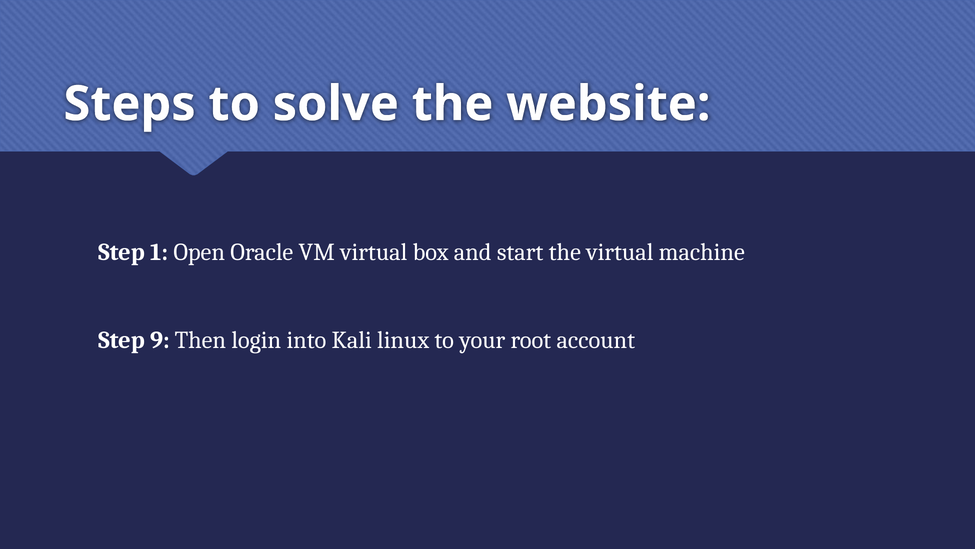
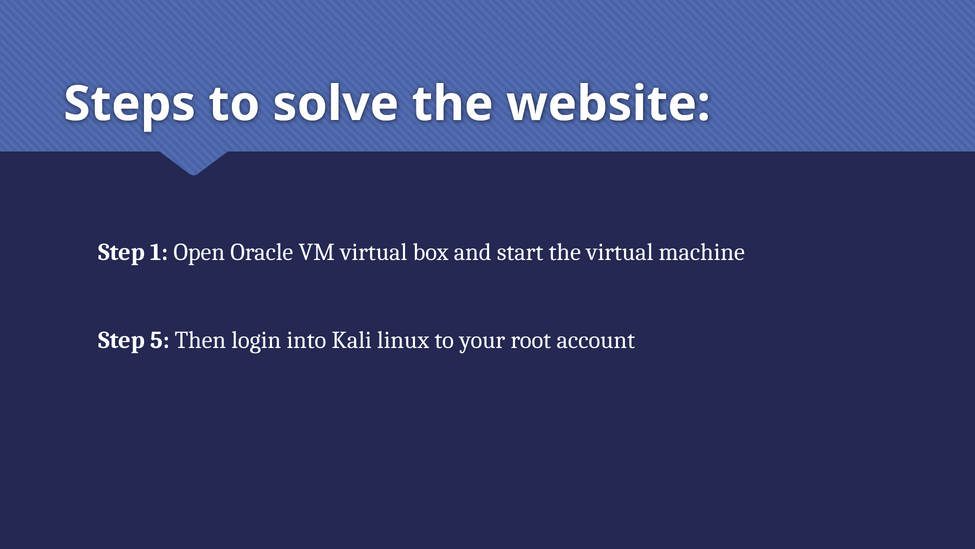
9: 9 -> 5
